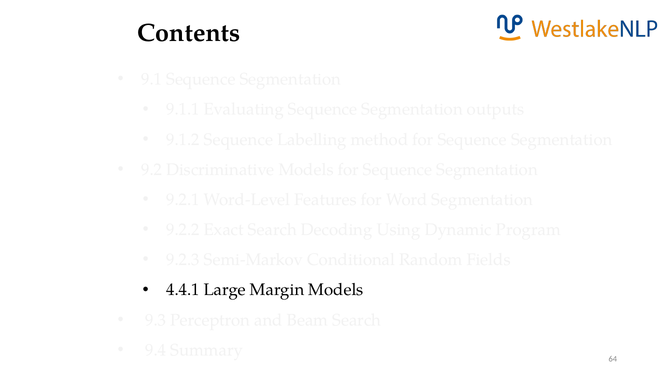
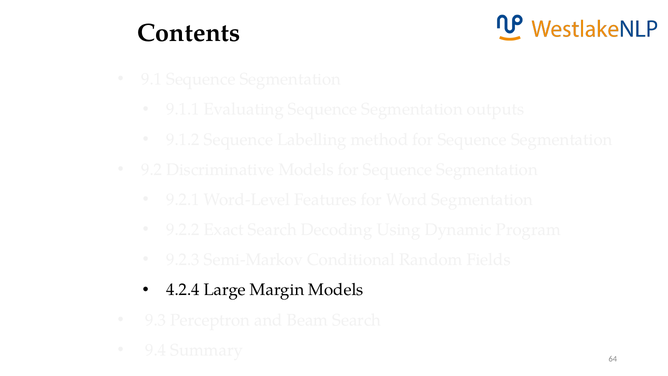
4.4.1: 4.4.1 -> 4.2.4
